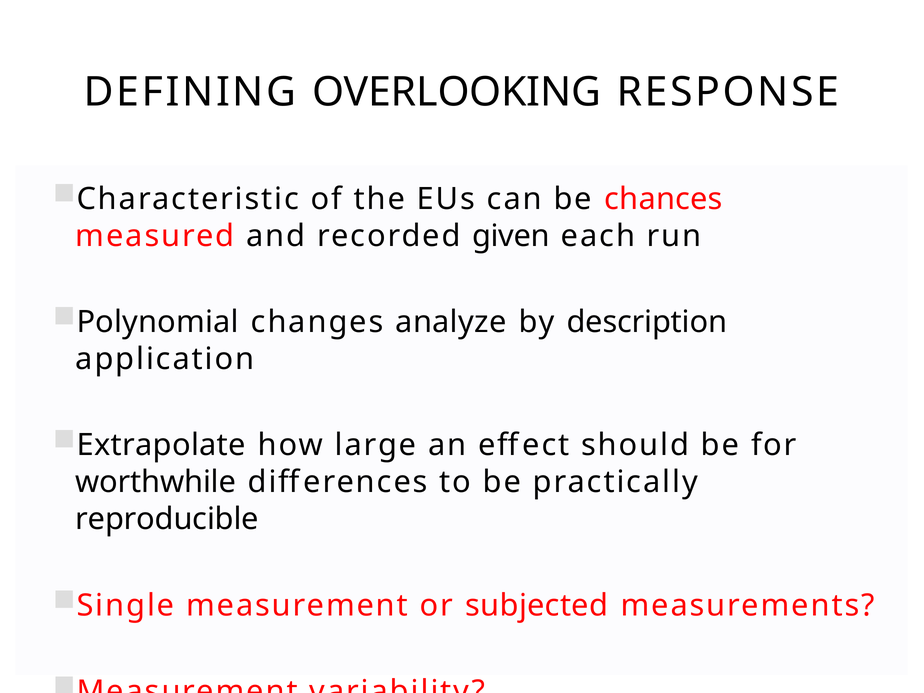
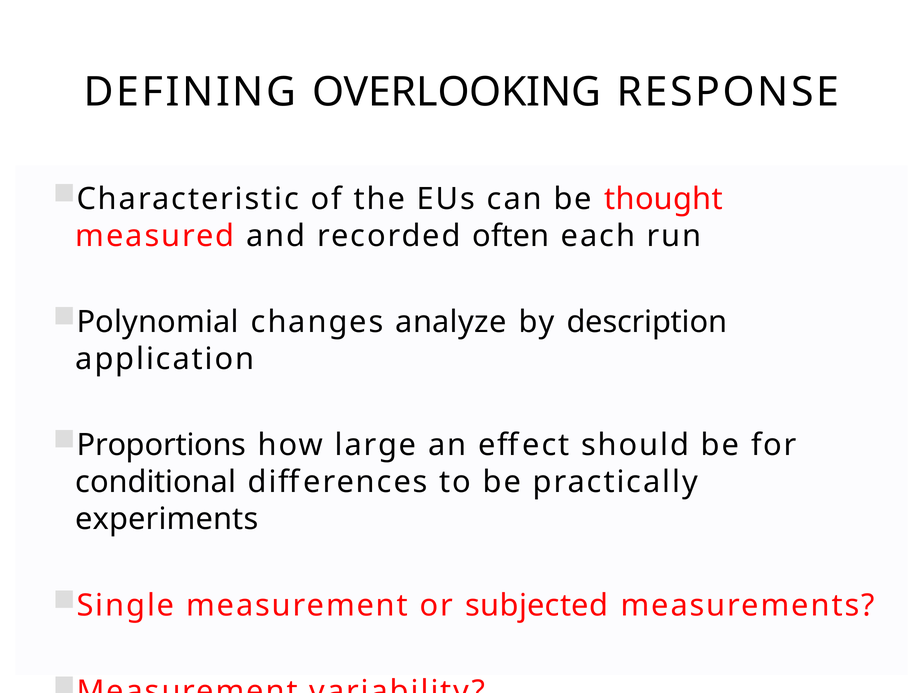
chances: chances -> thought
given: given -> often
Extrapolate: Extrapolate -> Proportions
worthwhile: worthwhile -> conditional
reproducible: reproducible -> experiments
